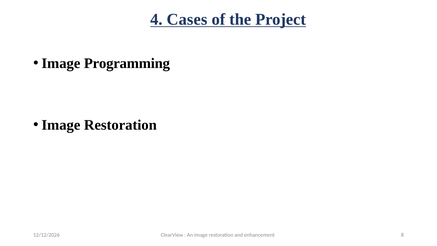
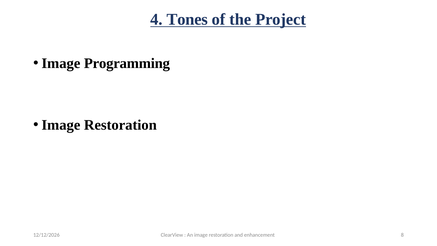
Cases: Cases -> Tones
